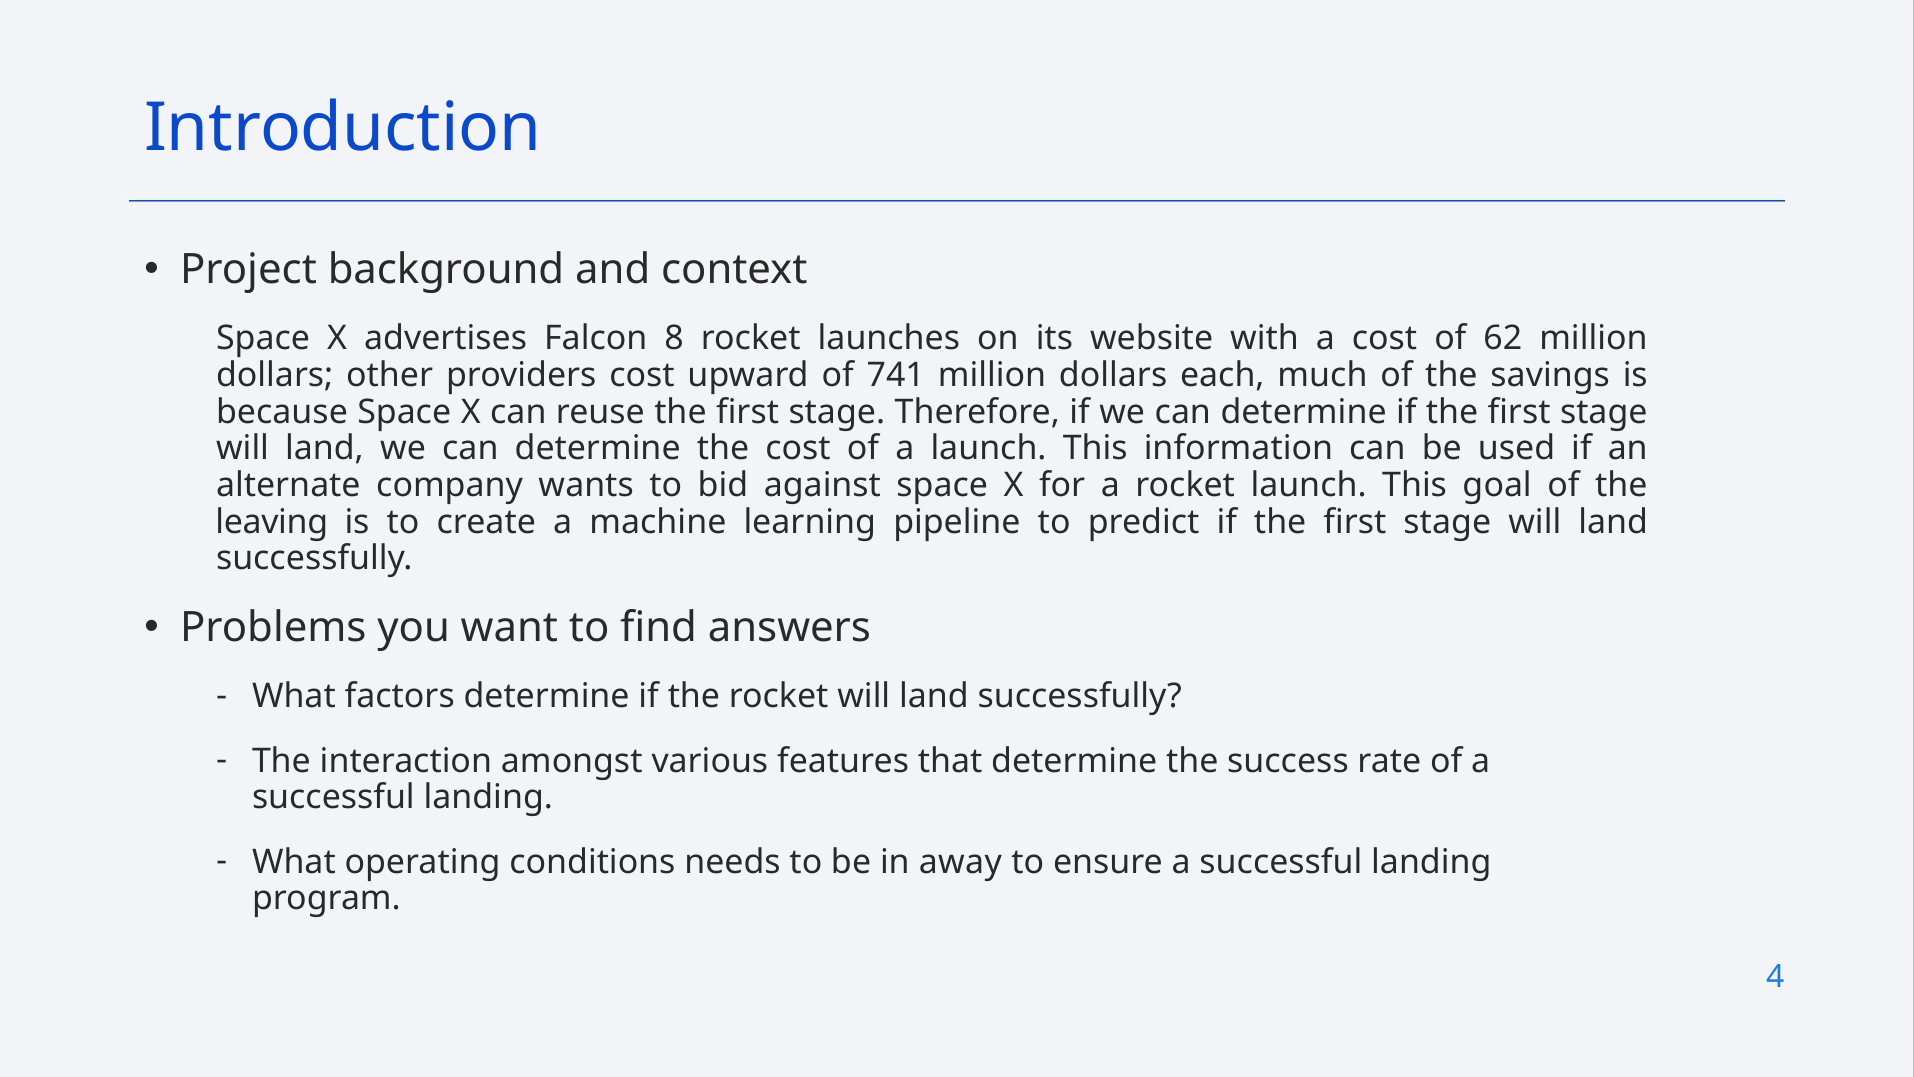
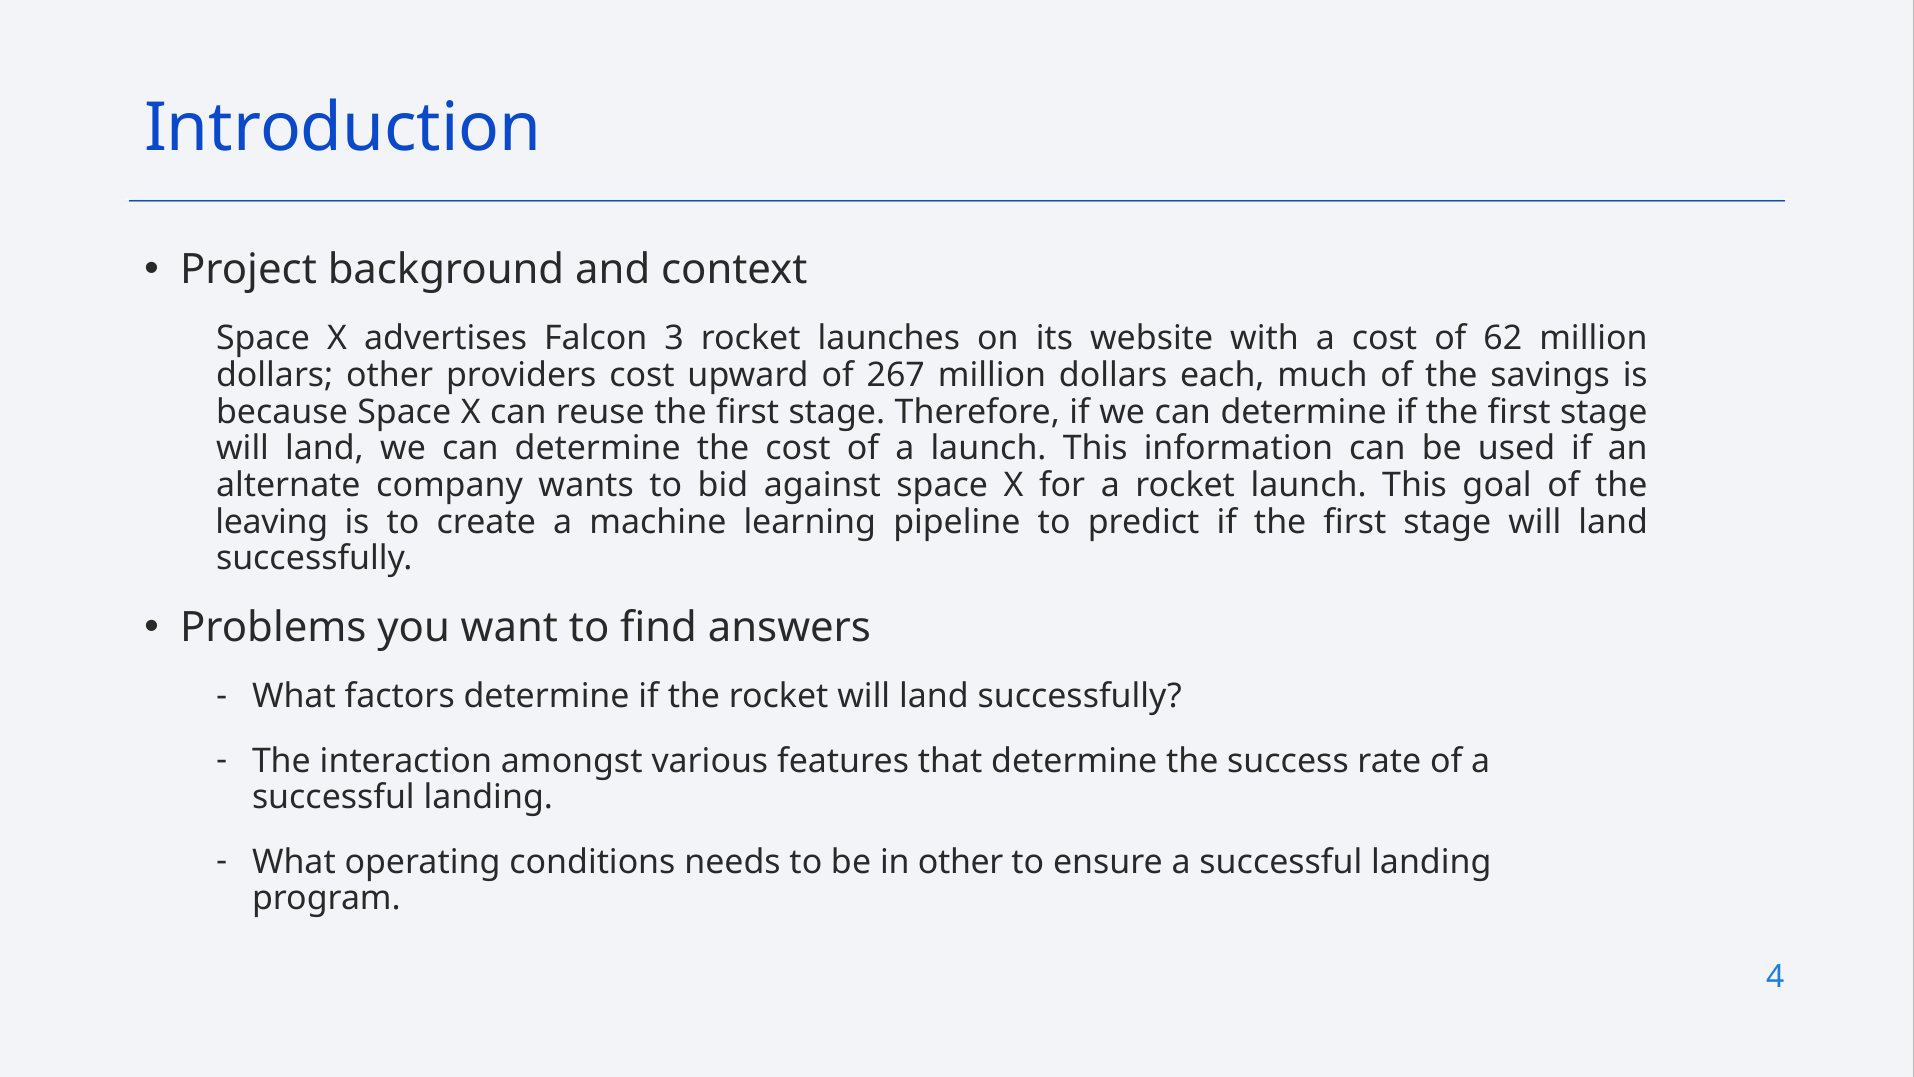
8: 8 -> 3
741: 741 -> 267
in away: away -> other
